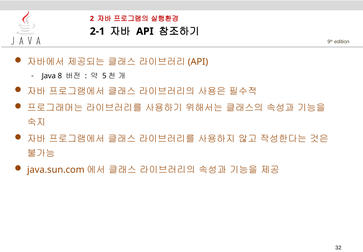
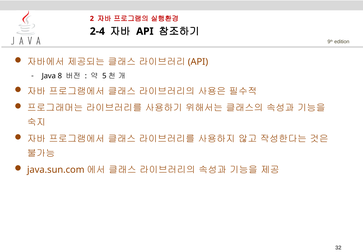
2-1: 2-1 -> 2-4
